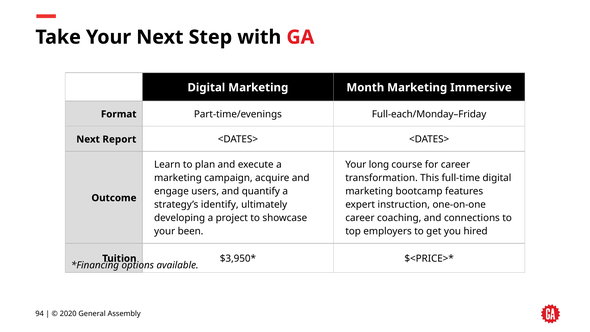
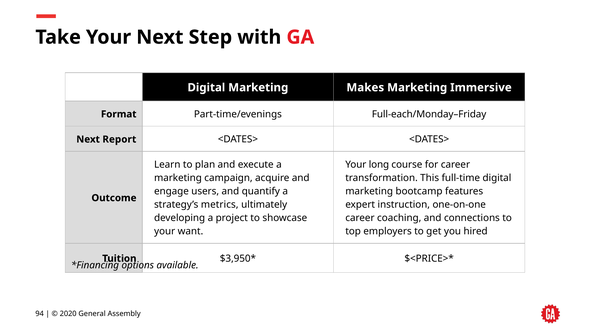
Month: Month -> Makes
identify: identify -> metrics
been: been -> want
